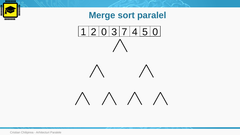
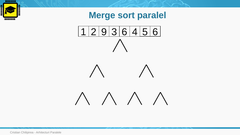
1 0: 0 -> 9
3 7: 7 -> 6
5 0: 0 -> 6
